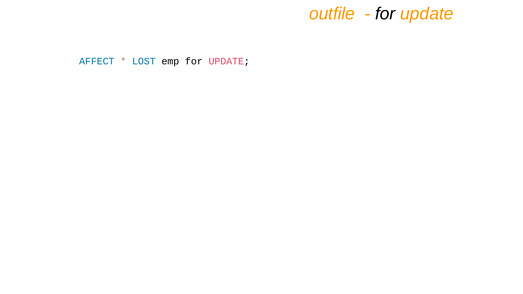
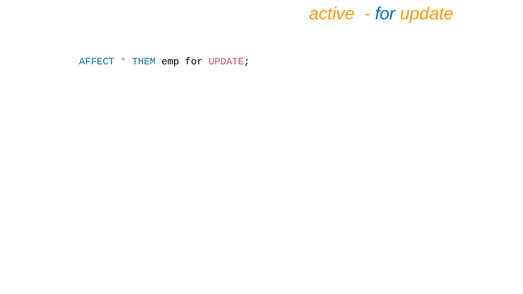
outfile: outfile -> active
for at (385, 14) colour: black -> blue
LOST: LOST -> THEM
